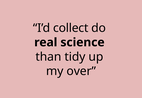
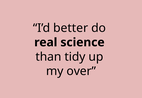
collect: collect -> better
